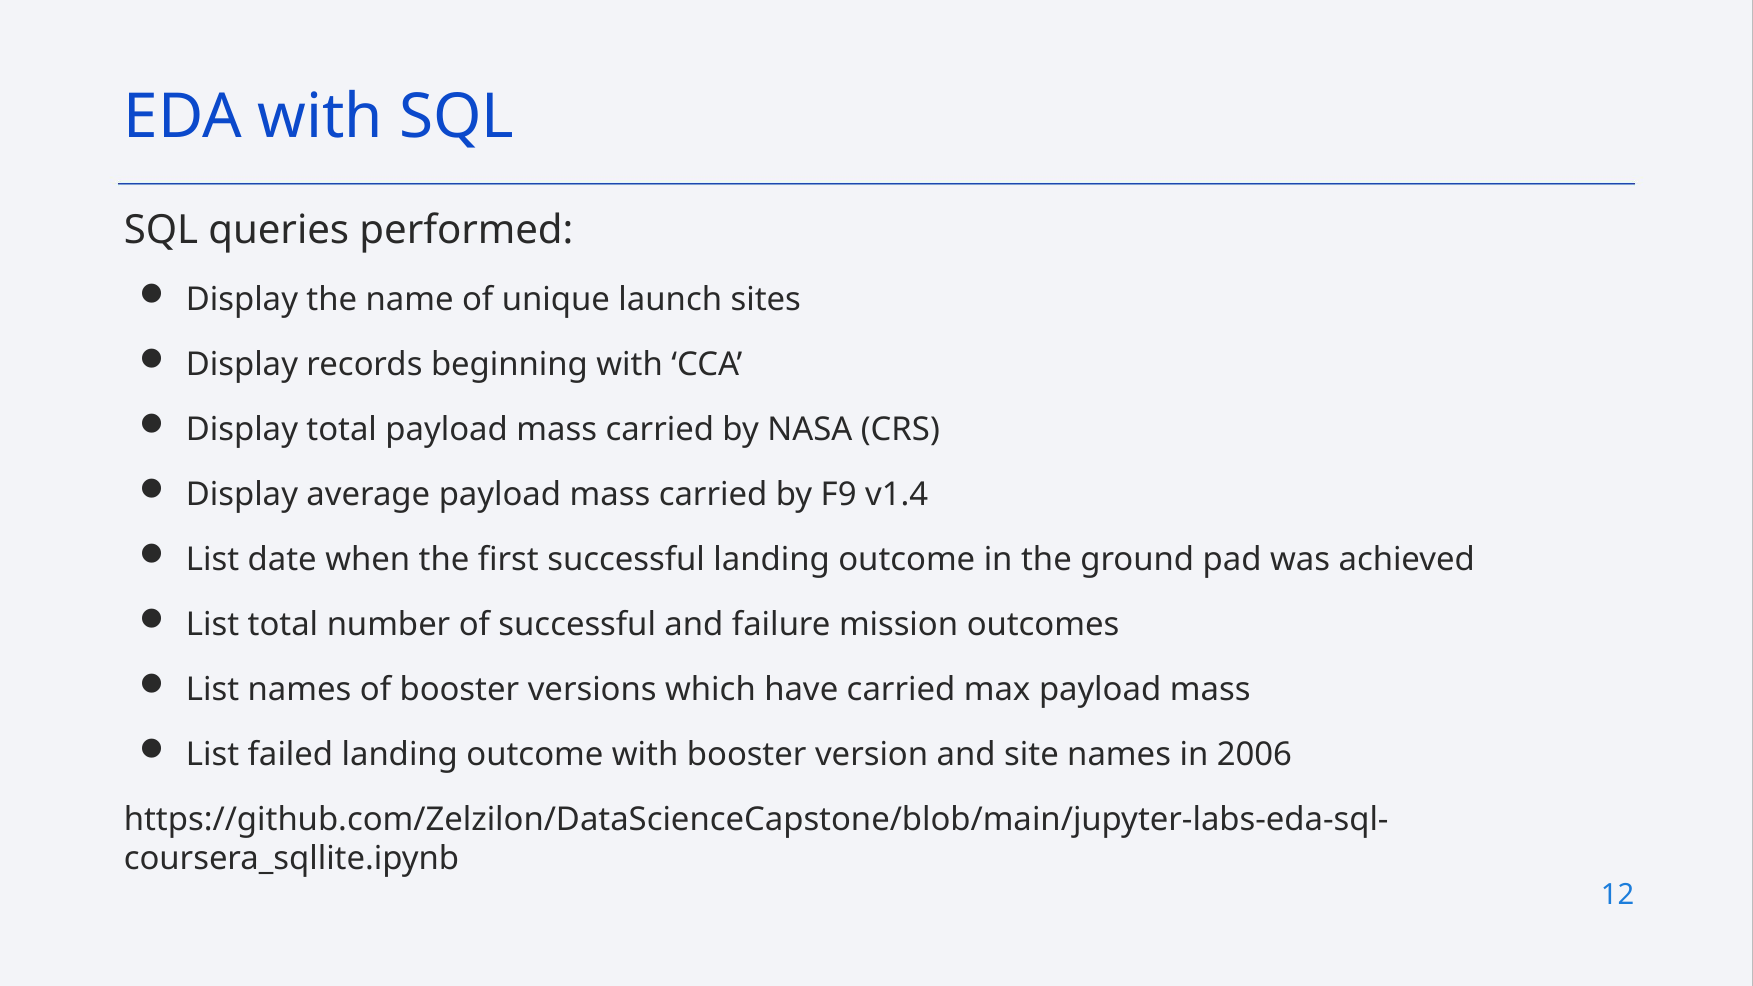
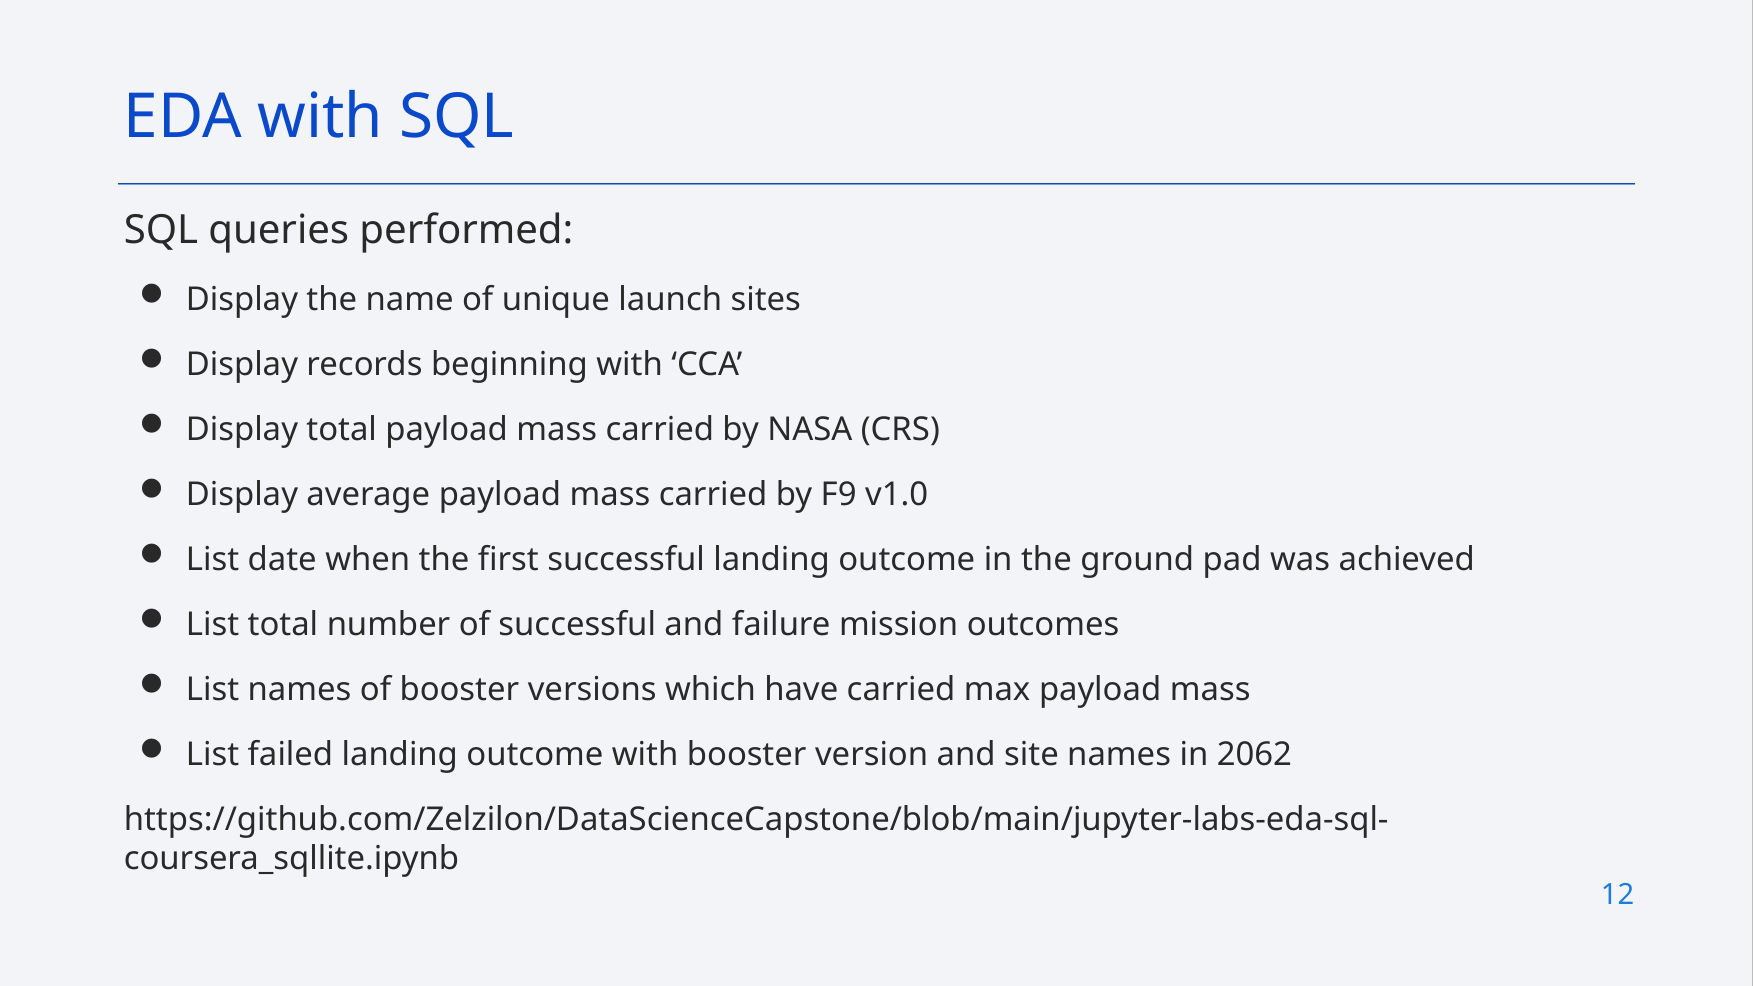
v1.4: v1.4 -> v1.0
2006: 2006 -> 2062
